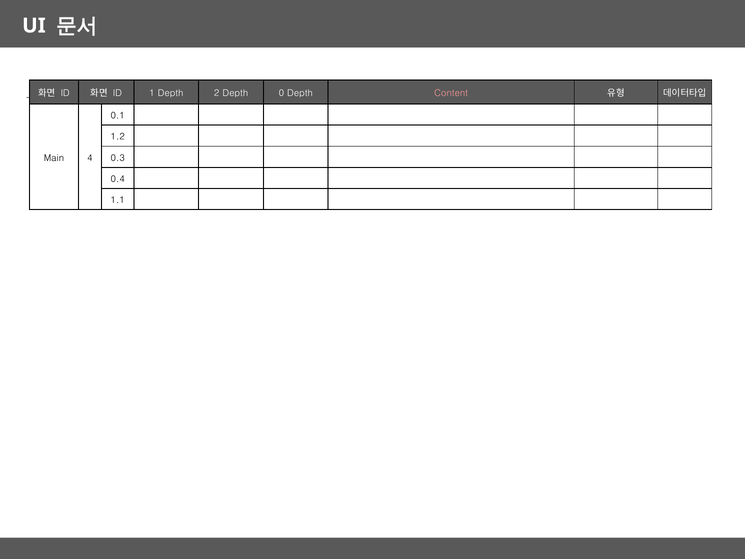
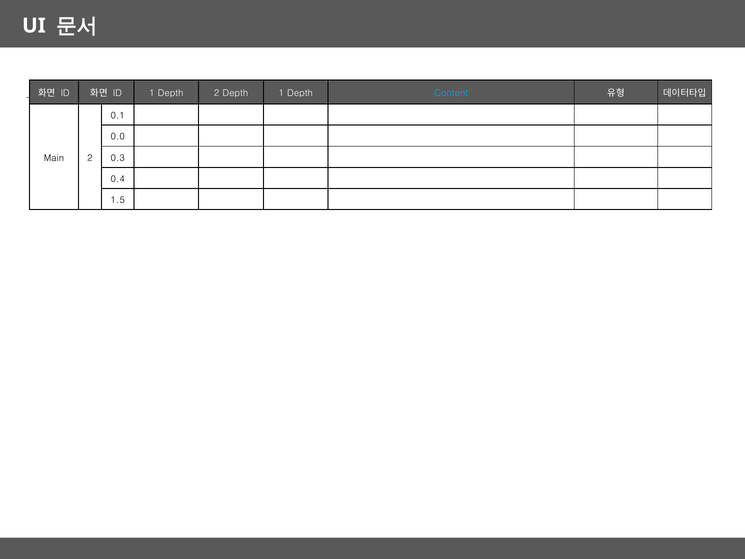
Depth 0: 0 -> 1
Content colour: pink -> light blue
1.2: 1.2 -> 0.0
Main 4: 4 -> 2
1.1: 1.1 -> 1.5
